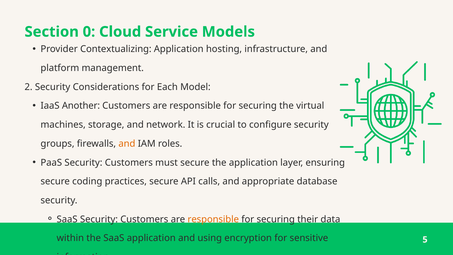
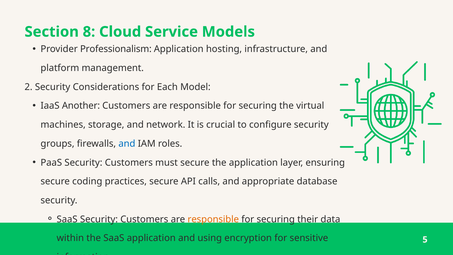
0: 0 -> 8
Contextualizing: Contextualizing -> Professionalism
and at (127, 144) colour: orange -> blue
